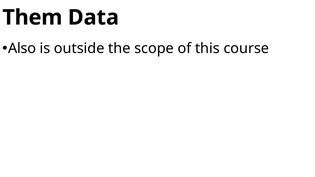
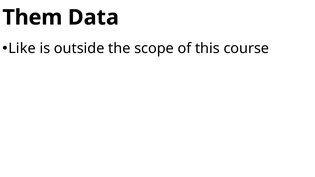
Also: Also -> Like
